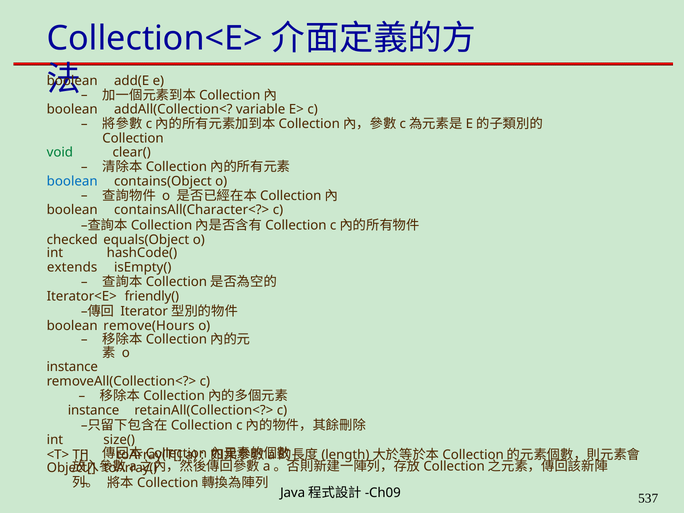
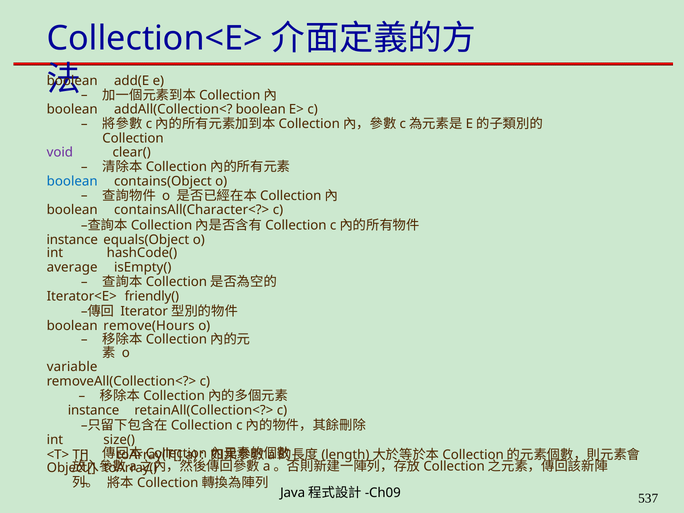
addAll(Collection< variable: variable -> boolean
void colour: green -> purple
checked at (72, 240): checked -> instance
extends: extends -> average
instance at (72, 367): instance -> variable
